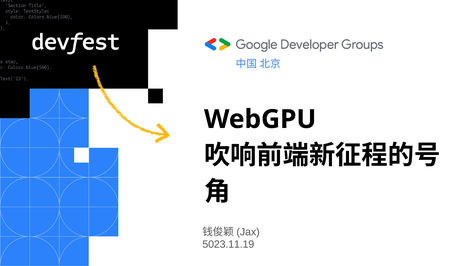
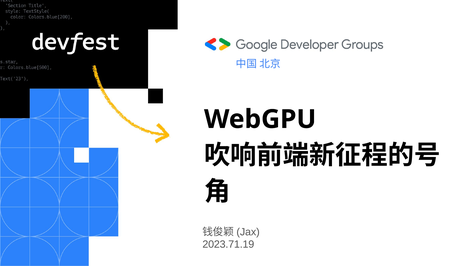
5023.11.19: 5023.11.19 -> 2023.71.19
